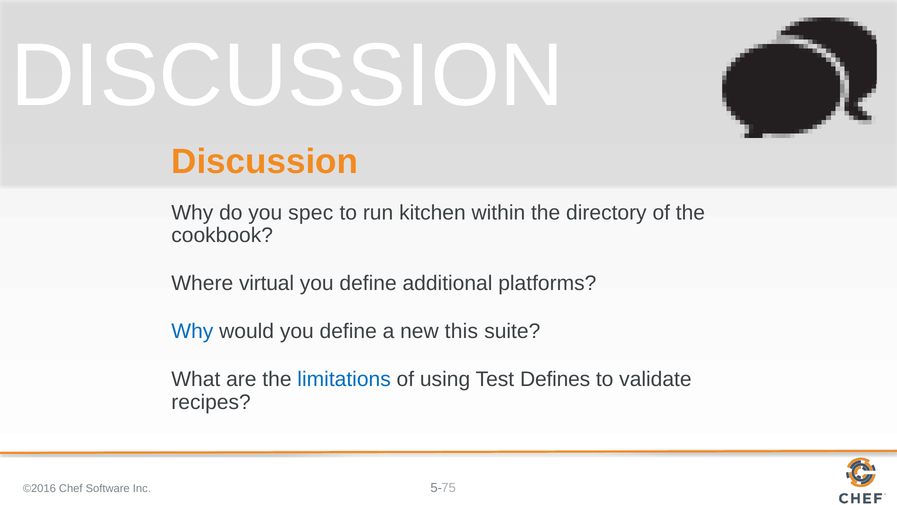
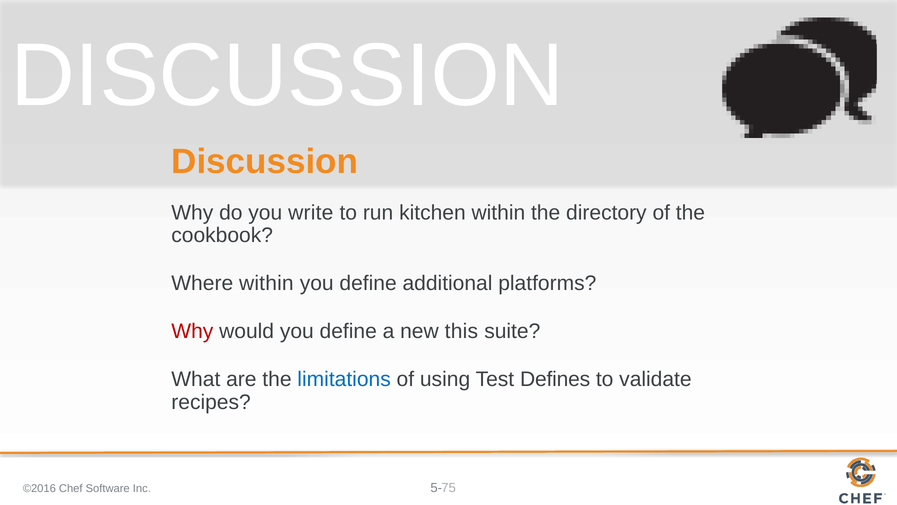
spec: spec -> write
Where virtual: virtual -> within
Why at (192, 331) colour: blue -> red
